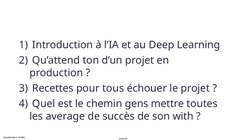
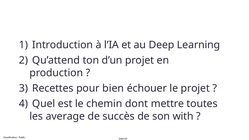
tous: tous -> bien
gens: gens -> dont
